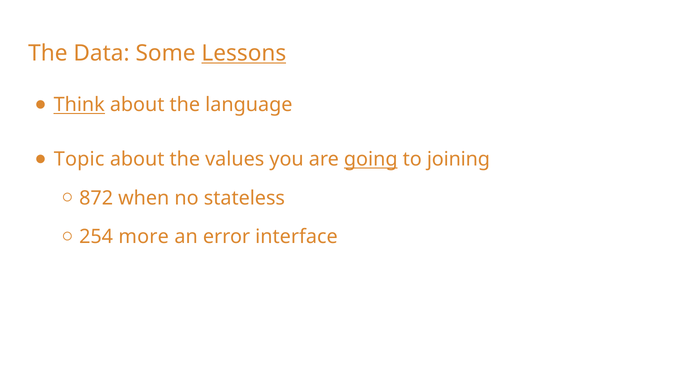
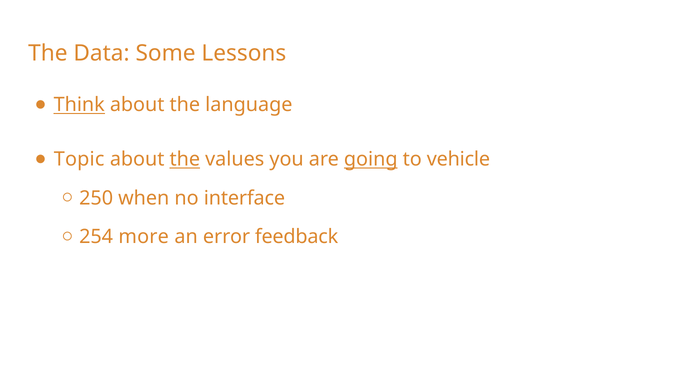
Lessons underline: present -> none
the at (185, 159) underline: none -> present
joining: joining -> vehicle
872: 872 -> 250
stateless: stateless -> interface
interface: interface -> feedback
